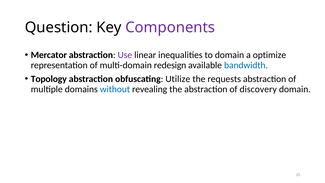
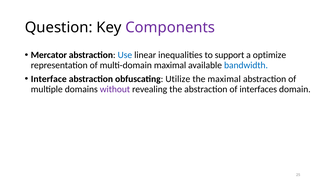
Use colour: purple -> blue
to domain: domain -> support
multi-domain redesign: redesign -> maximal
Topology: Topology -> Interface
the requests: requests -> maximal
without colour: blue -> purple
discovery: discovery -> interfaces
